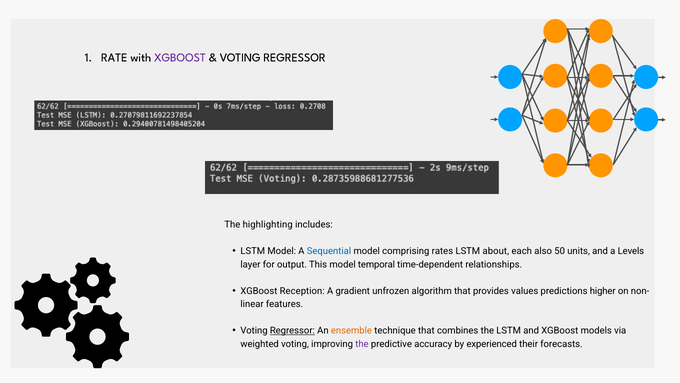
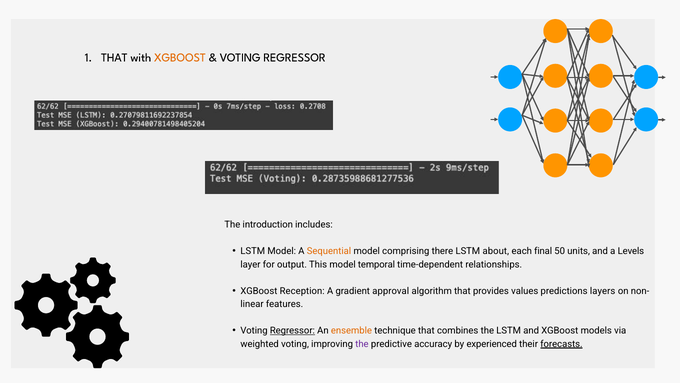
1 RATE: RATE -> THAT
XGBOOST at (180, 57) colour: purple -> orange
highlighting: highlighting -> introduction
Sequential colour: blue -> orange
rates: rates -> there
also: also -> final
unfrozen: unfrozen -> approval
higher: higher -> layers
forecasts underline: none -> present
